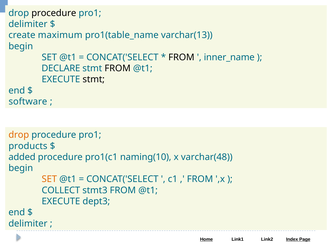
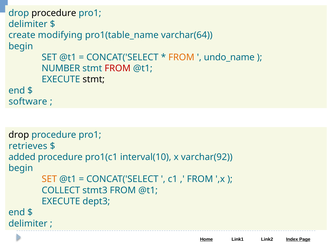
maximum: maximum -> modifying
varchar(13: varchar(13 -> varchar(64
FROM at (181, 57) colour: black -> orange
inner_name: inner_name -> undo_name
DECLARE: DECLARE -> NUMBER
FROM at (118, 68) colour: black -> red
drop at (19, 135) colour: orange -> black
products: products -> retrieves
naming(10: naming(10 -> interval(10
varchar(48: varchar(48 -> varchar(92
